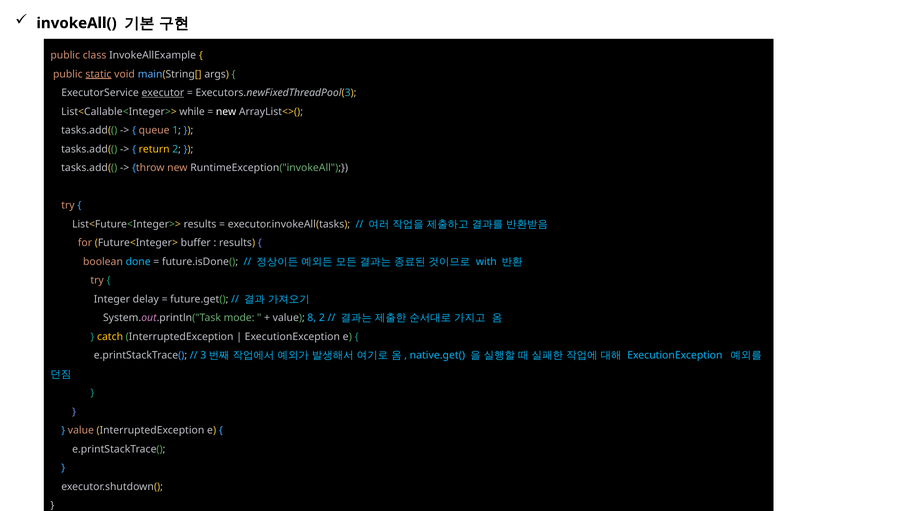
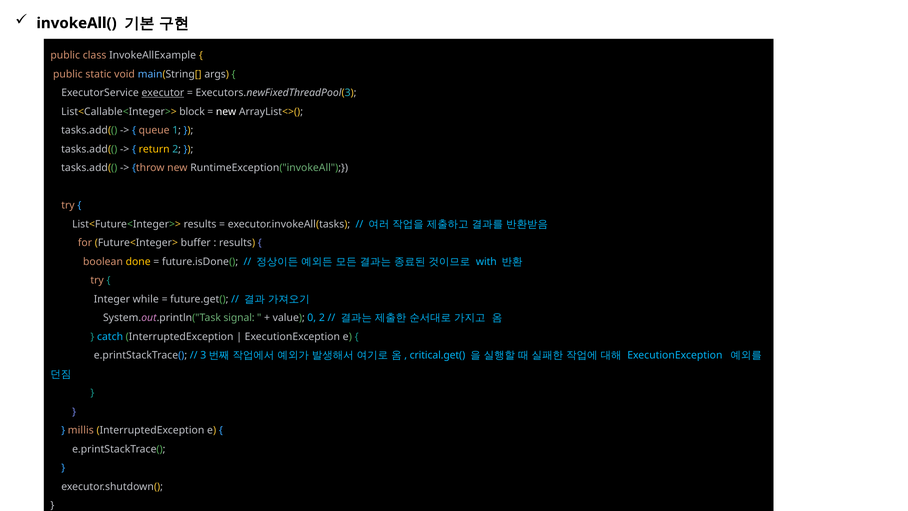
static underline: present -> none
while: while -> block
done colour: light blue -> yellow
delay: delay -> while
mode: mode -> signal
8: 8 -> 0
catch colour: yellow -> light blue
native.get(: native.get( -> critical.get(
value at (81, 430): value -> millis
